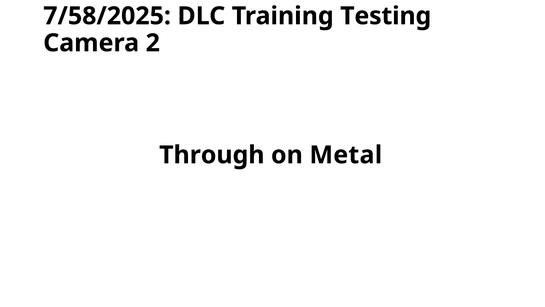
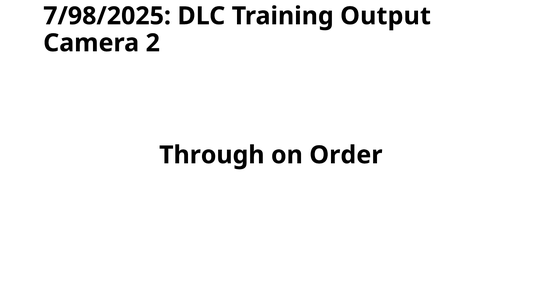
7/58/2025: 7/58/2025 -> 7/98/2025
Testing: Testing -> Output
Metal: Metal -> Order
